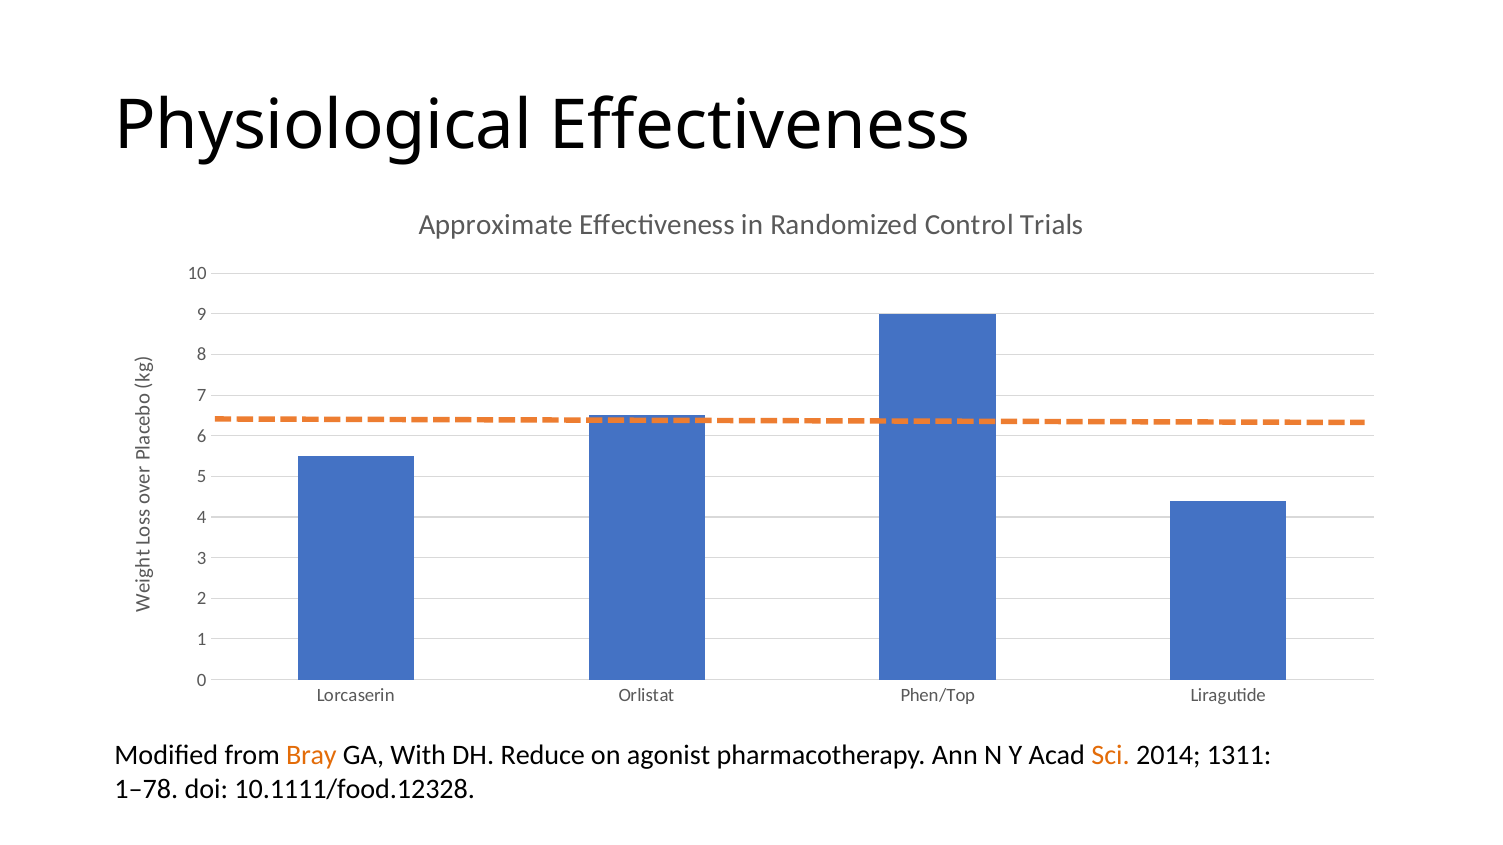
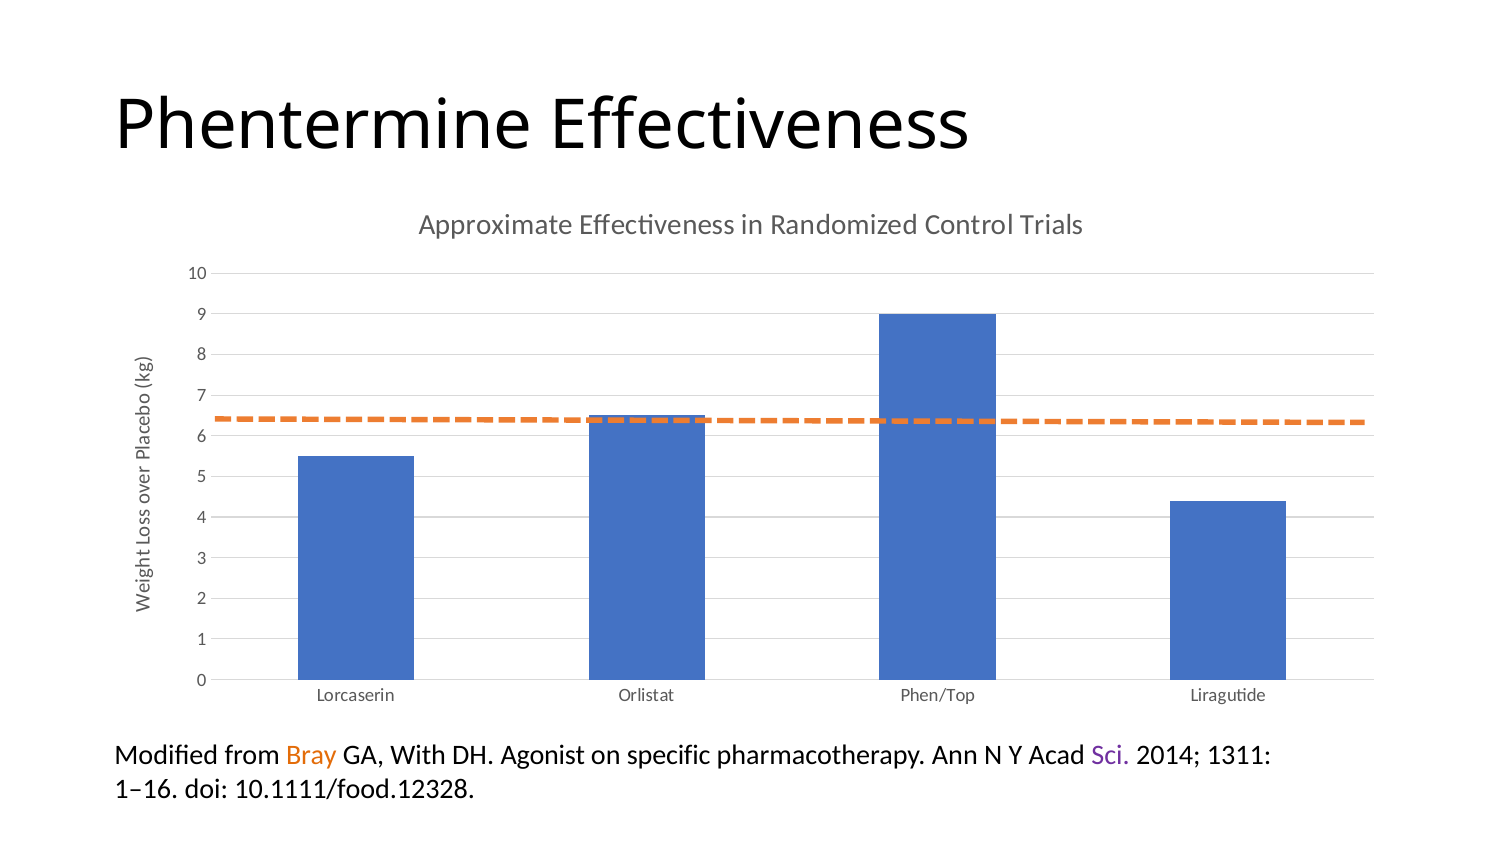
Physiological: Physiological -> Phentermine
Reduce: Reduce -> Agonist
agonist: agonist -> specific
Sci colour: orange -> purple
1–78: 1–78 -> 1–16
